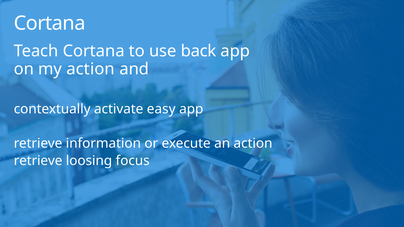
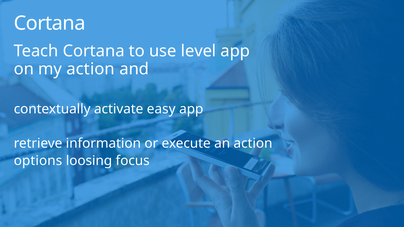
back: back -> level
retrieve at (38, 161): retrieve -> options
